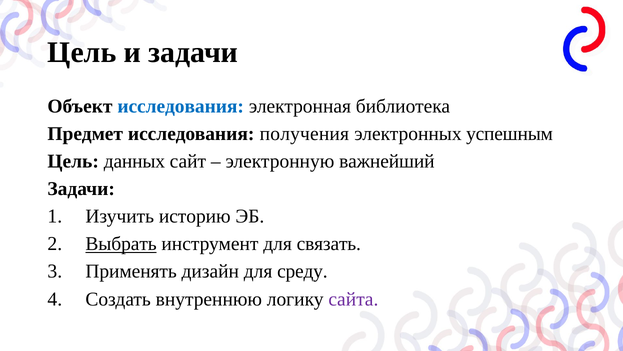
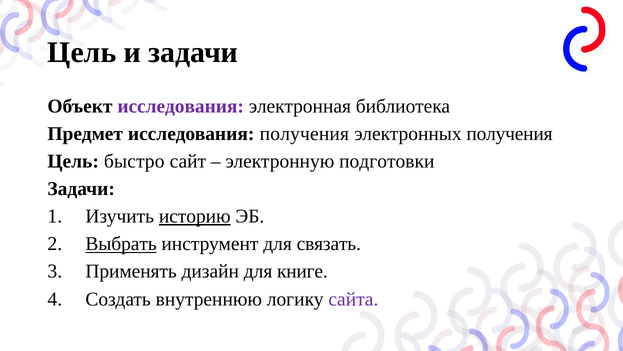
исследования at (181, 106) colour: blue -> purple
электронных успешным: успешным -> получения
данных: данных -> быстро
важнейший: важнейший -> подготовки
историю underline: none -> present
среду: среду -> книге
